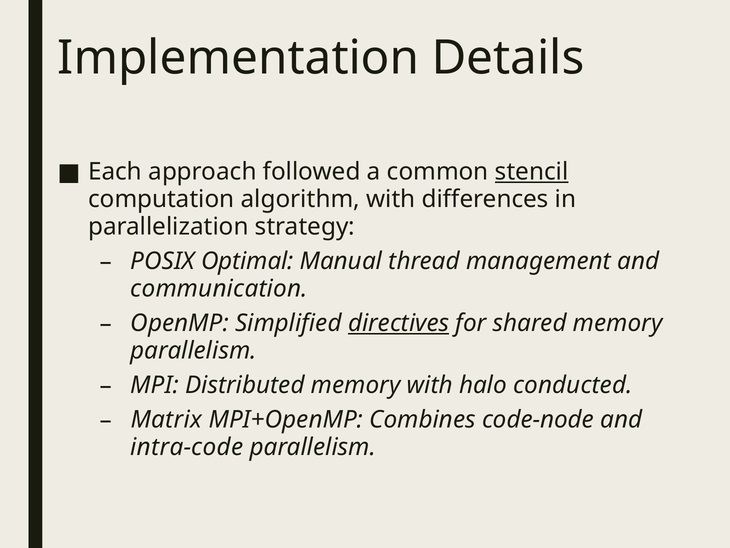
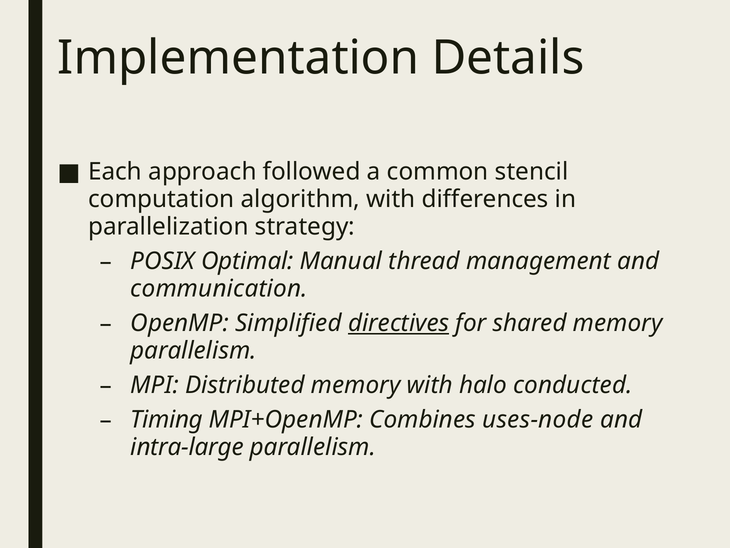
stencil underline: present -> none
Matrix: Matrix -> Timing
code-node: code-node -> uses-node
intra-code: intra-code -> intra-large
